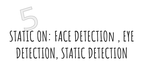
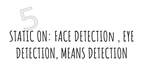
DETECTION STATIC: STATIC -> MEANS
